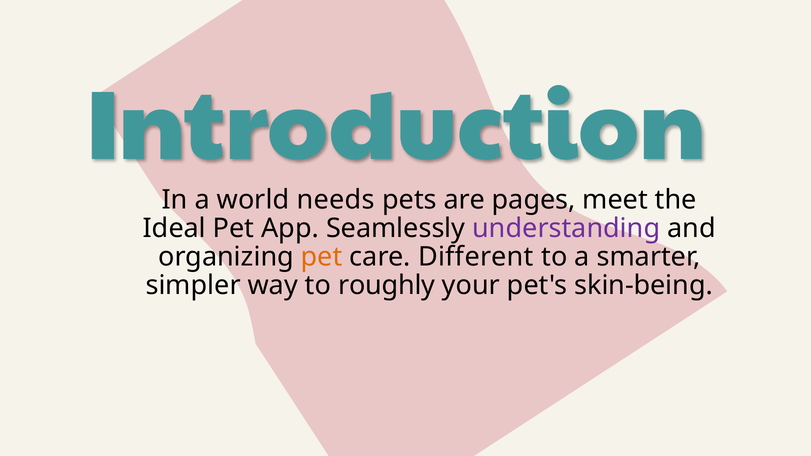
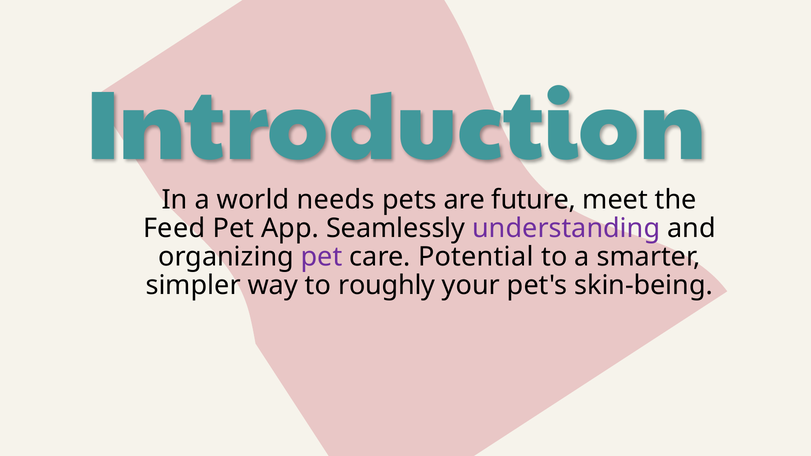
pages: pages -> future
Ideal: Ideal -> Feed
pet at (322, 257) colour: orange -> purple
Different: Different -> Potential
